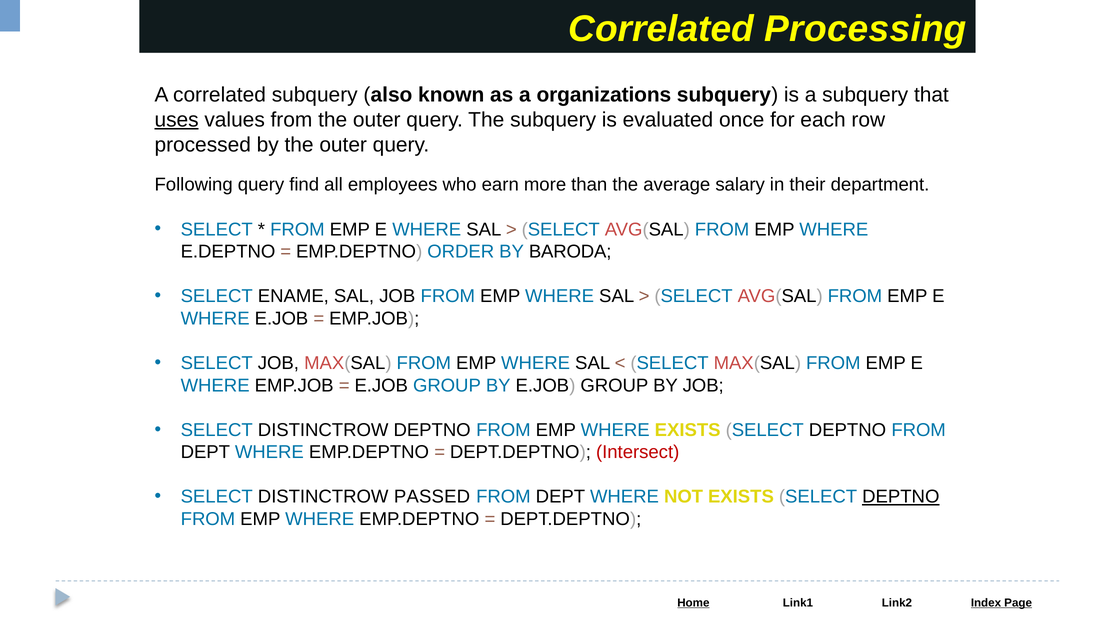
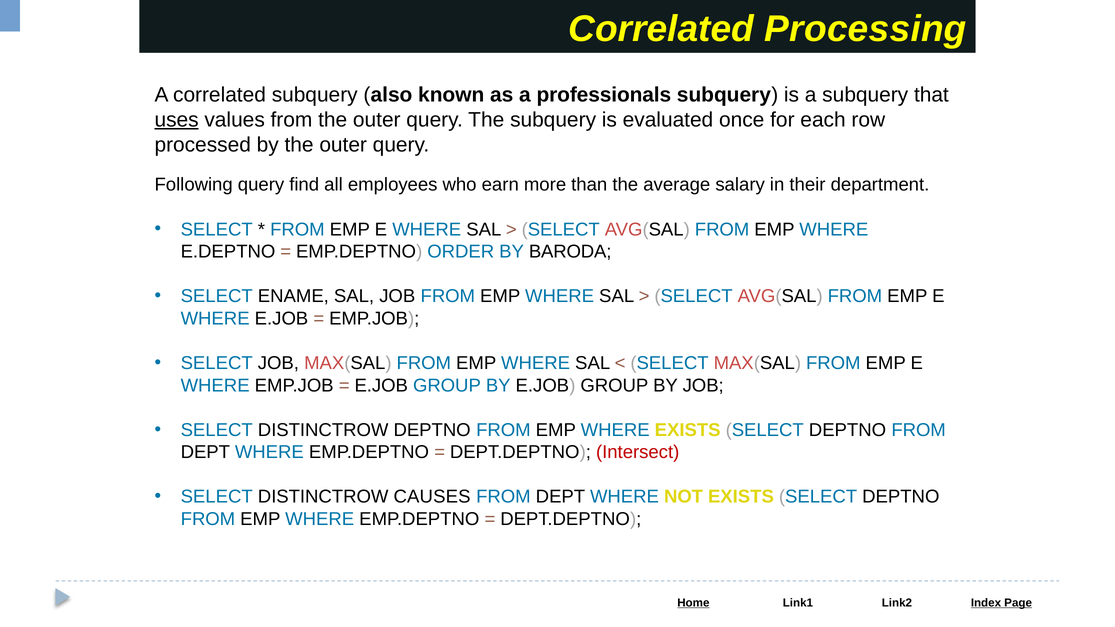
organizations: organizations -> professionals
PASSED: PASSED -> CAUSES
DEPTNO at (901, 497) underline: present -> none
